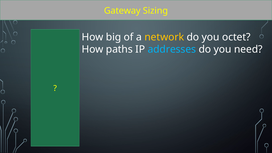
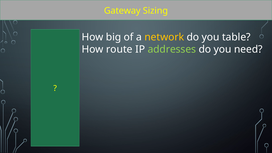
octet: octet -> table
paths: paths -> route
addresses colour: light blue -> light green
